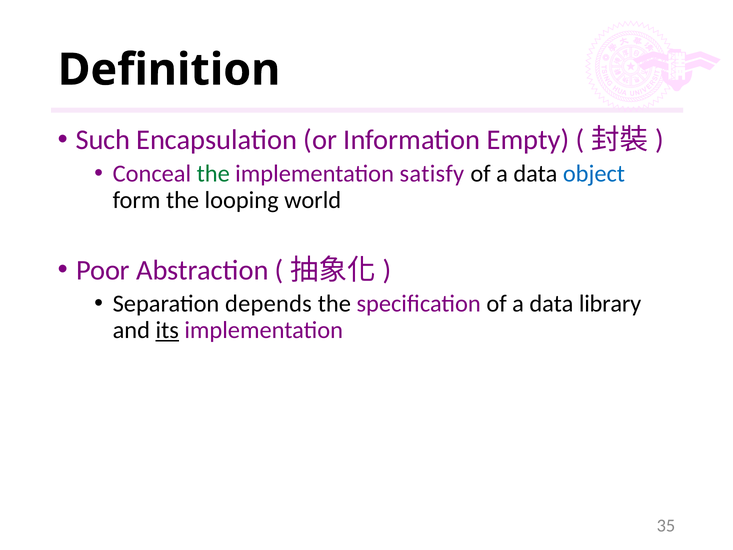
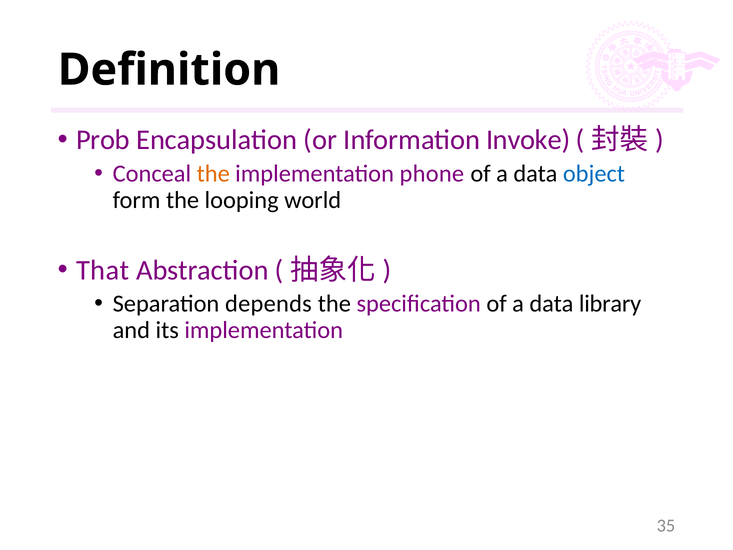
Such: Such -> Prob
Empty: Empty -> Invoke
the at (213, 174) colour: green -> orange
satisfy: satisfy -> phone
Poor: Poor -> That
its underline: present -> none
